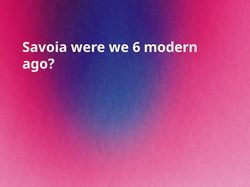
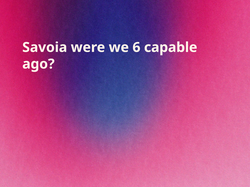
modern: modern -> capable
